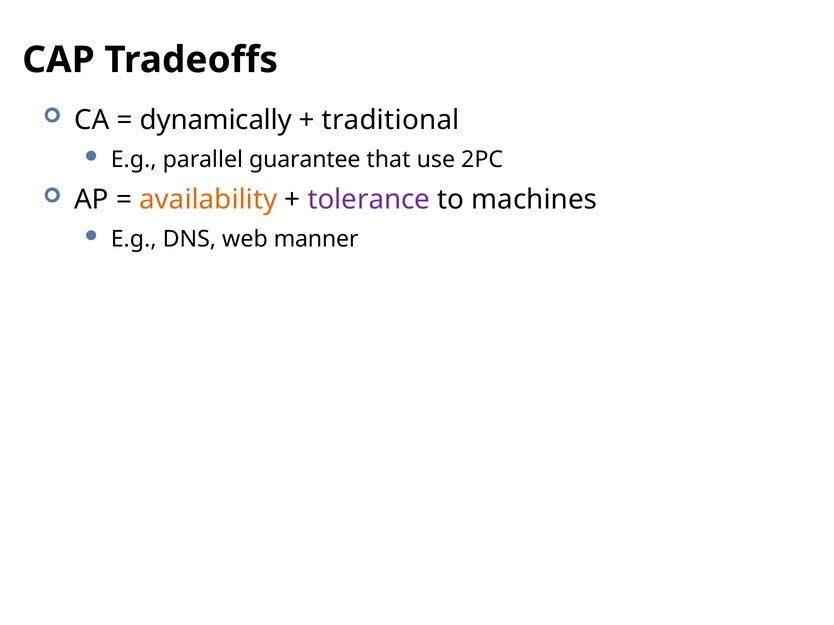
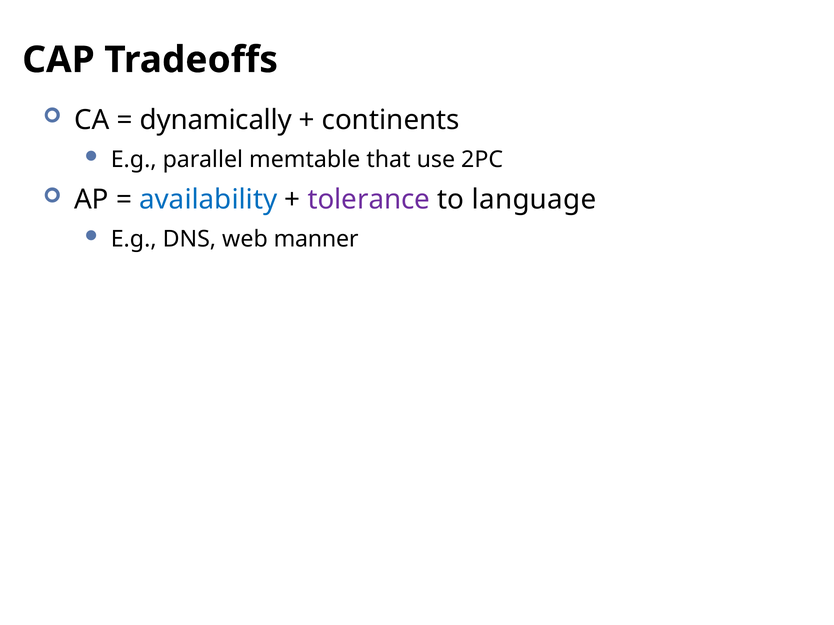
traditional: traditional -> continents
guarantee: guarantee -> memtable
availability colour: orange -> blue
machines: machines -> language
